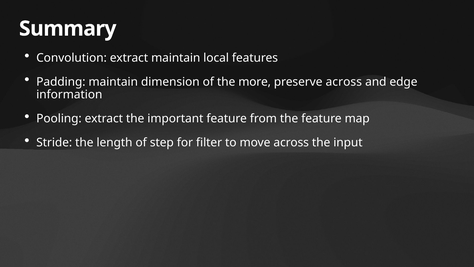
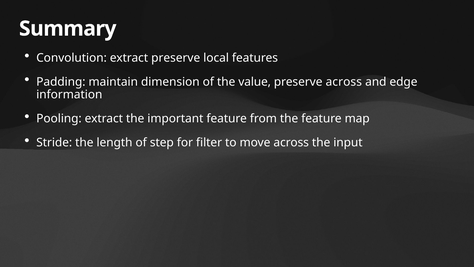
extract maintain: maintain -> preserve
more: more -> value
